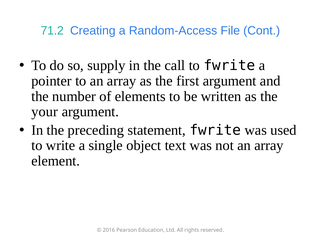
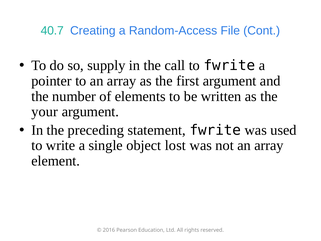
71.2: 71.2 -> 40.7
text: text -> lost
